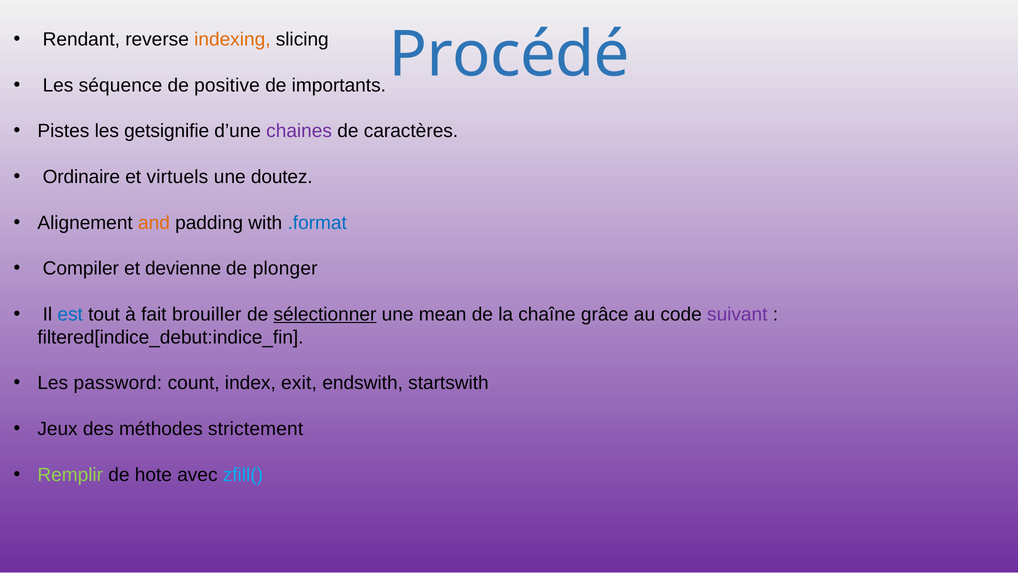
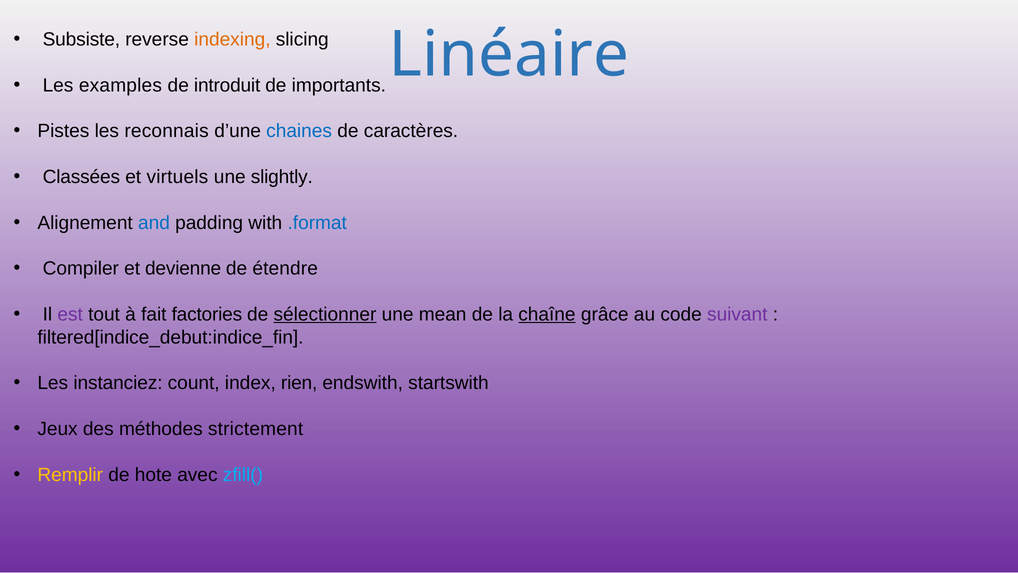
Rendant: Rendant -> Subsiste
Procédé: Procédé -> Linéaire
séquence: séquence -> examples
positive: positive -> introduit
getsignifie: getsignifie -> reconnais
chaines colour: purple -> blue
Ordinaire: Ordinaire -> Classées
doutez: doutez -> slightly
and colour: orange -> blue
plonger: plonger -> étendre
est colour: blue -> purple
brouiller: brouiller -> factories
chaîne underline: none -> present
password: password -> instanciez
exit: exit -> rien
Remplir colour: light green -> yellow
